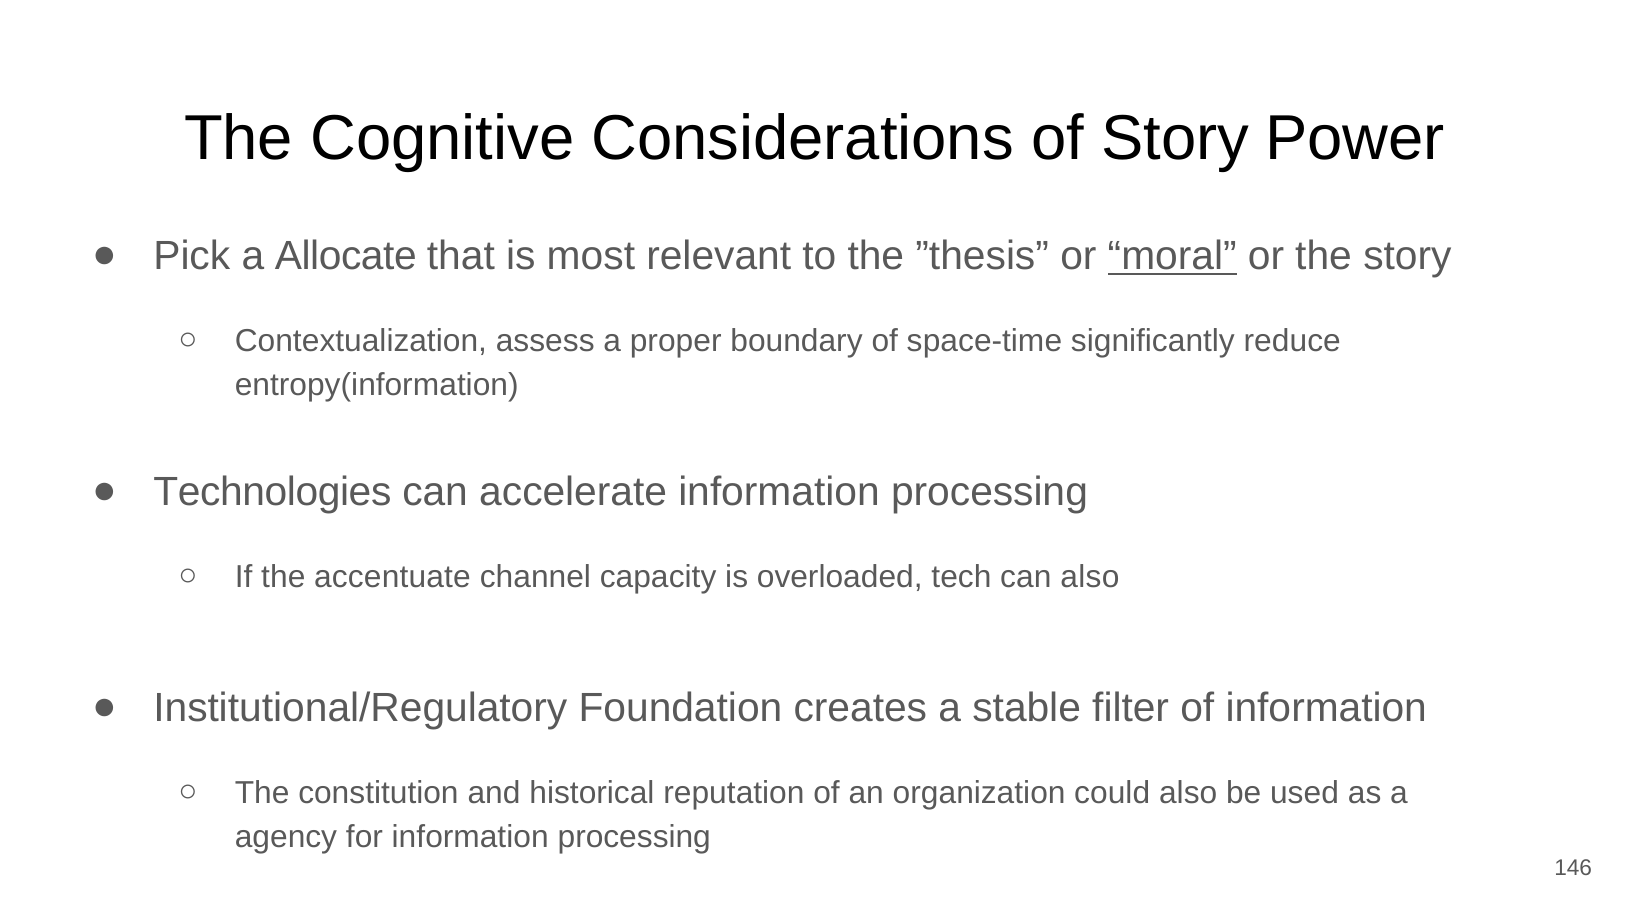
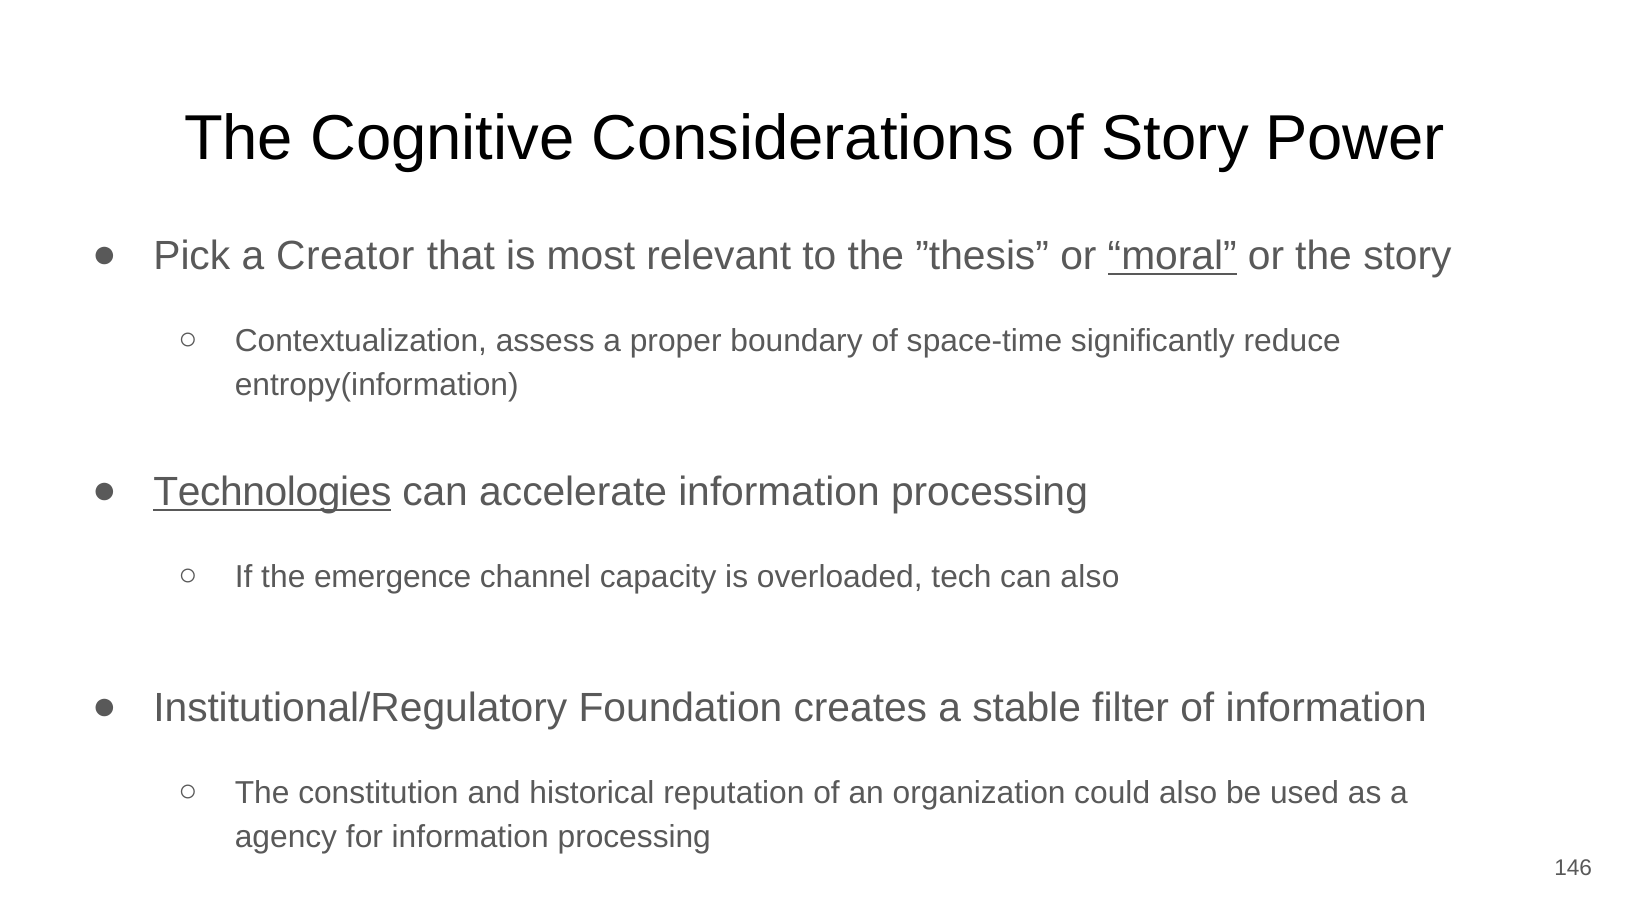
Allocate: Allocate -> Creator
Technologies underline: none -> present
accentuate: accentuate -> emergence
